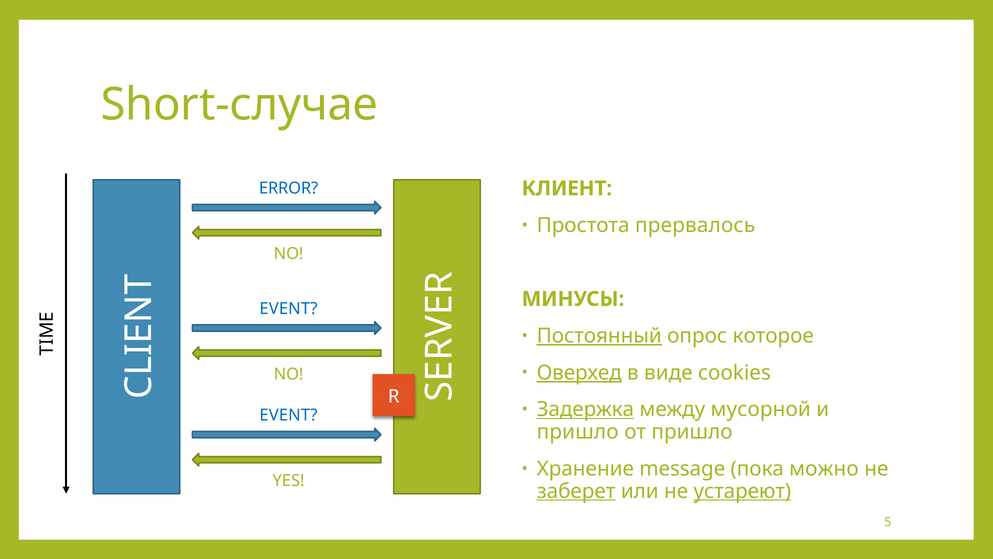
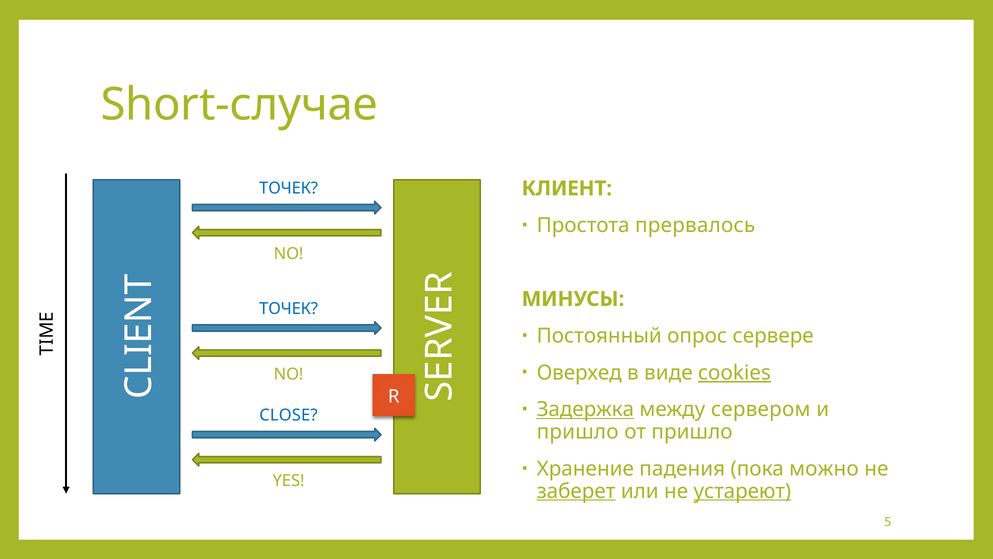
ERROR at (289, 188): ERROR -> ТОЧЕК
EVENT at (288, 309): EVENT -> ТОЧЕК
Постоянный underline: present -> none
которое: которое -> сервере
Оверхед underline: present -> none
cookies underline: none -> present
мусорной: мусорной -> сервером
EVENT at (288, 415): EVENT -> CLOSE
message: message -> падения
